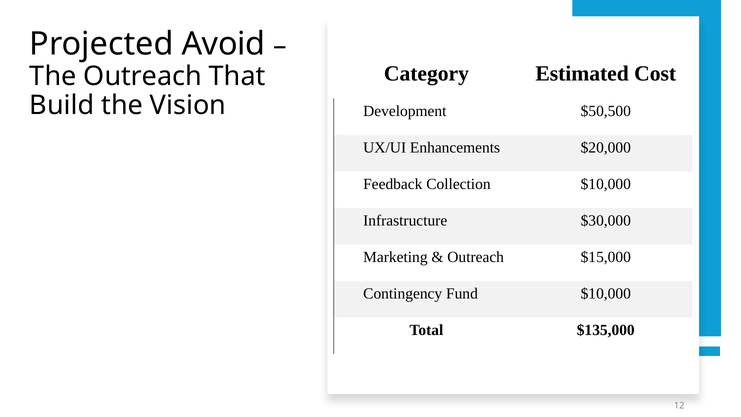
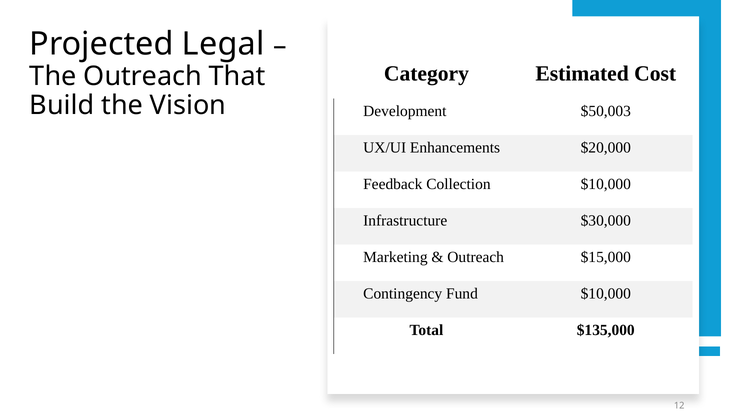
Avoid: Avoid -> Legal
$50,500: $50,500 -> $50,003
